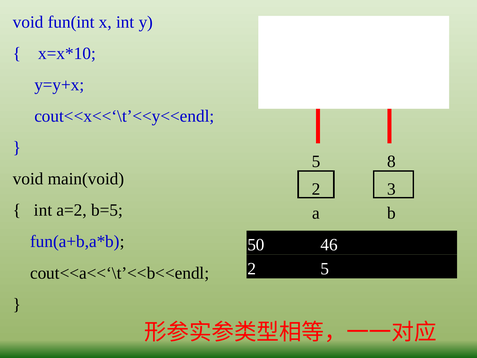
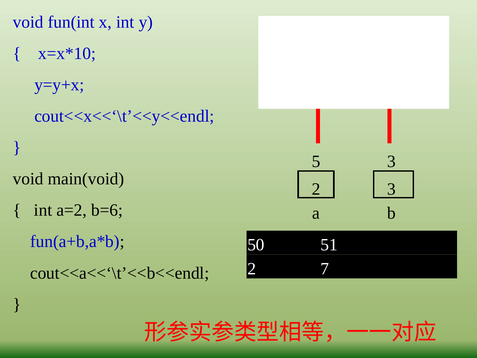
5 8: 8 -> 3
b=5: b=5 -> b=6
46: 46 -> 51
2 5: 5 -> 7
